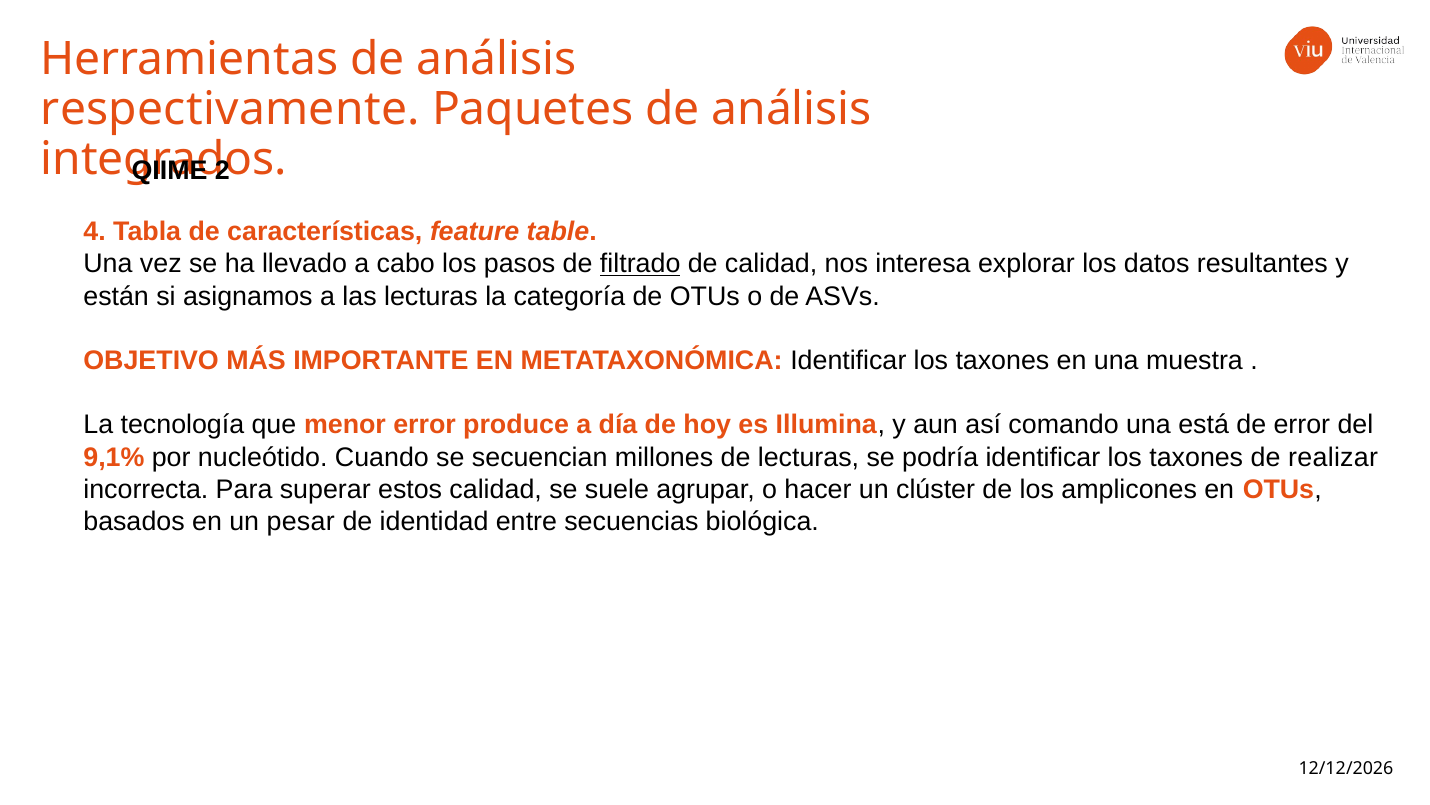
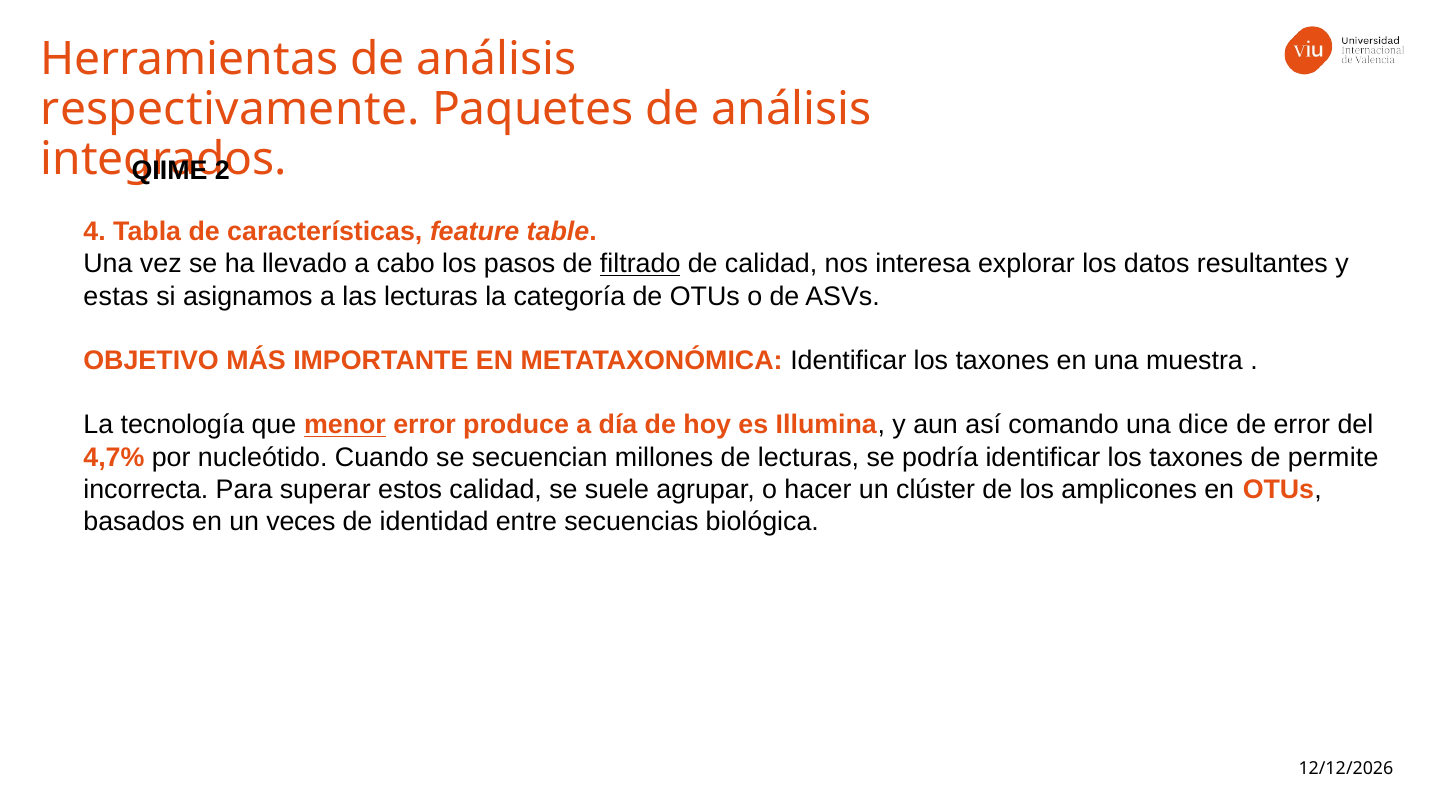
están: están -> estas
menor underline: none -> present
está: está -> dice
9,1%: 9,1% -> 4,7%
realizar: realizar -> permite
pesar: pesar -> veces
